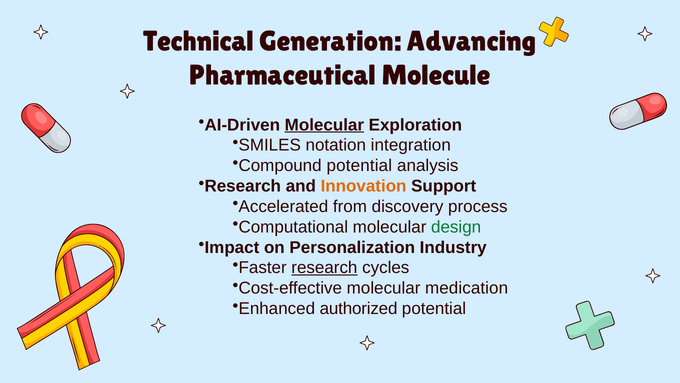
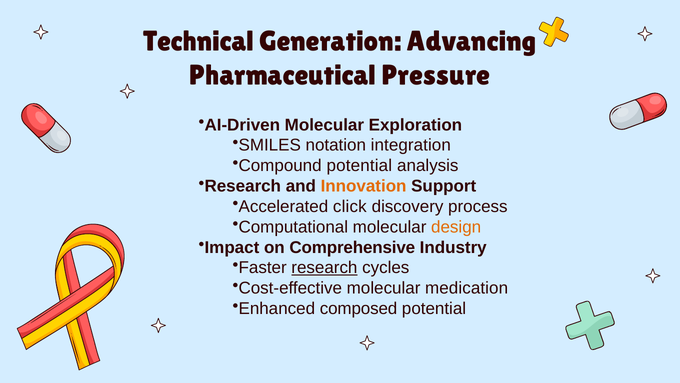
Molecule: Molecule -> Pressure
Molecular at (324, 125) underline: present -> none
from: from -> click
design colour: green -> orange
Personalization: Personalization -> Comprehensive
authorized: authorized -> composed
